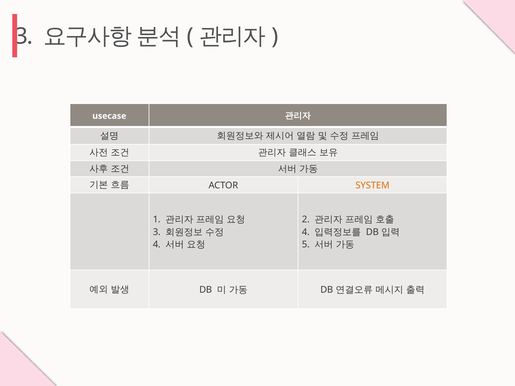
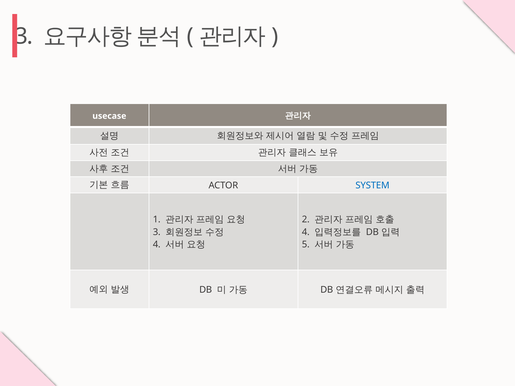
SYSTEM colour: orange -> blue
